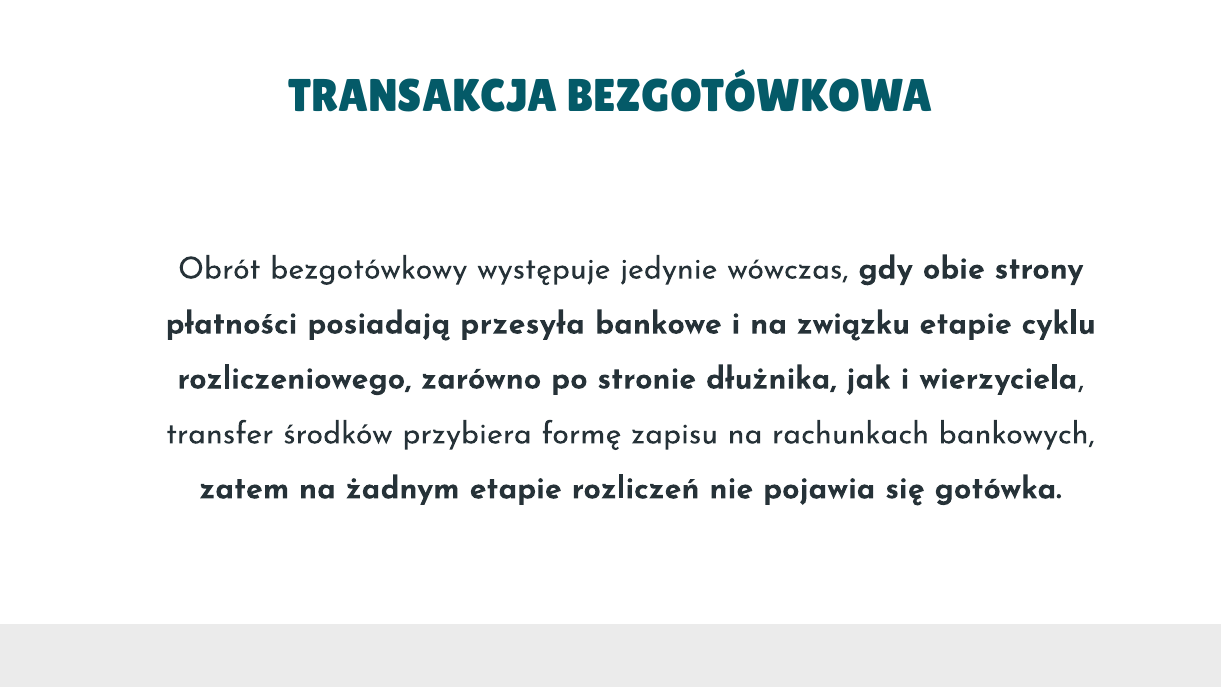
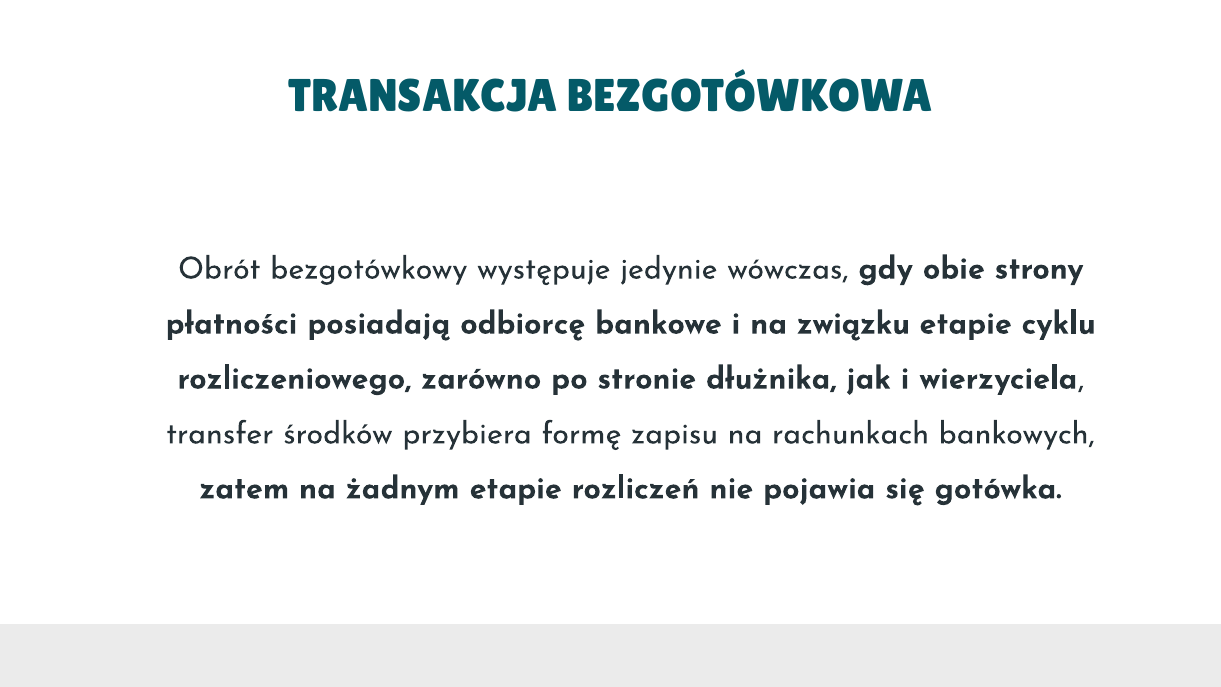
przesyła: przesyła -> odbiorcę
